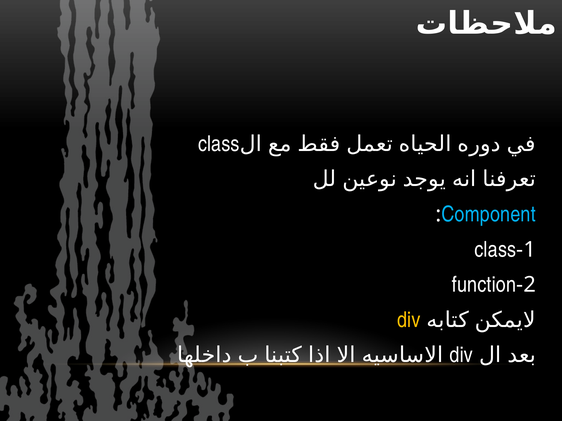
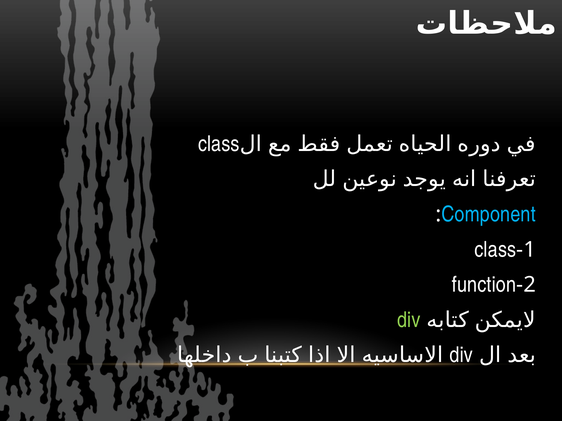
div at (409, 320) colour: yellow -> light green
